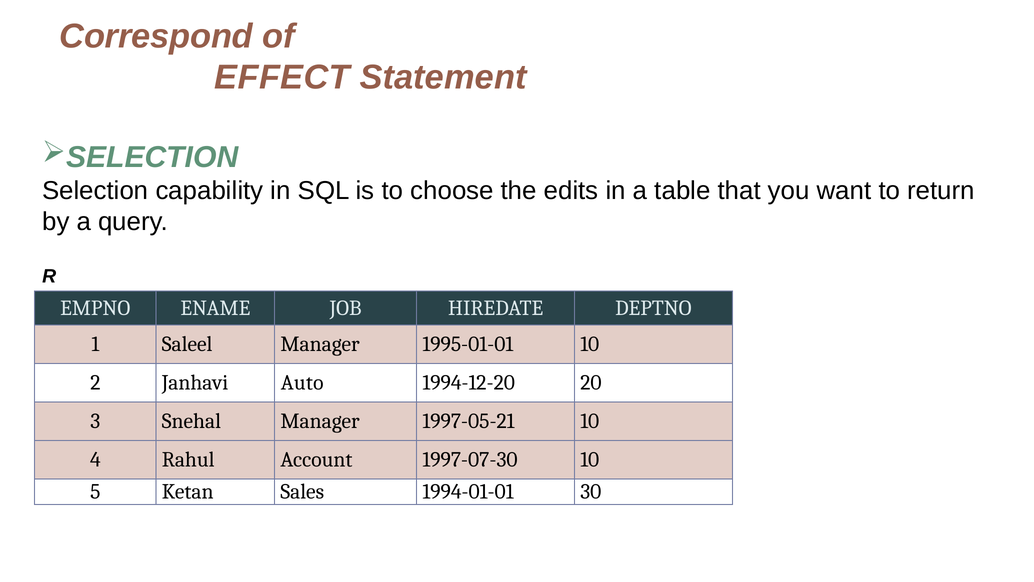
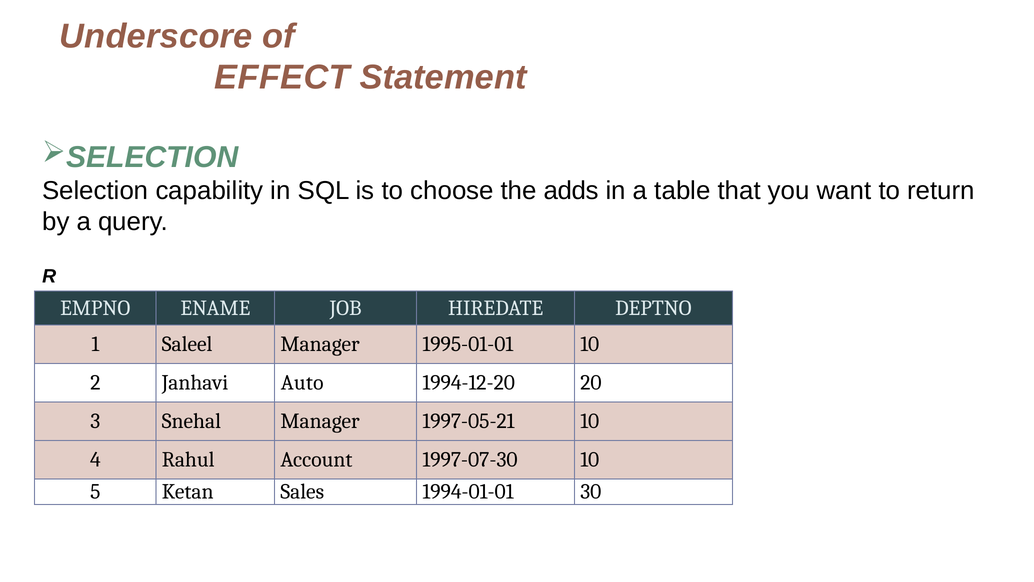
Correspond: Correspond -> Underscore
edits: edits -> adds
